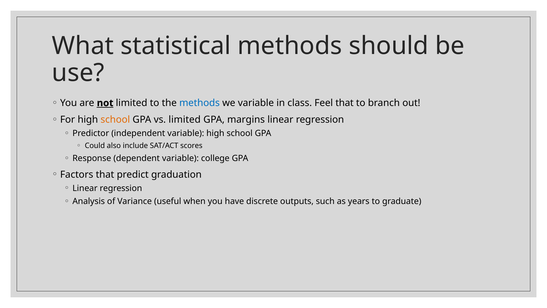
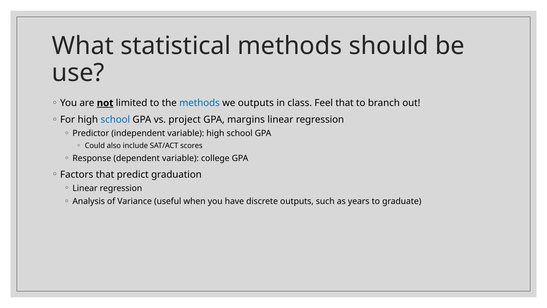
we variable: variable -> outputs
school at (115, 120) colour: orange -> blue
vs limited: limited -> project
